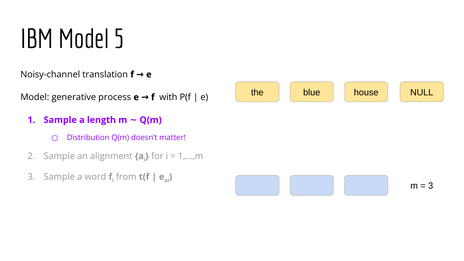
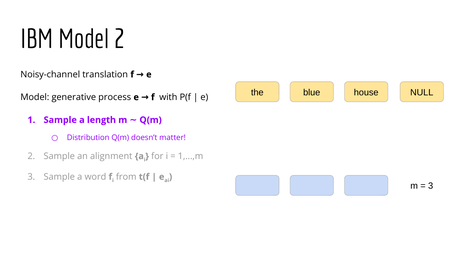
Model 5: 5 -> 2
